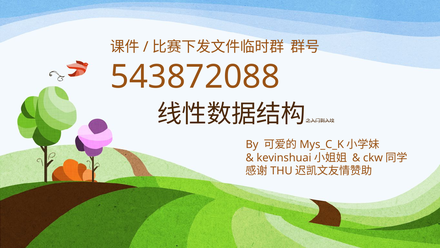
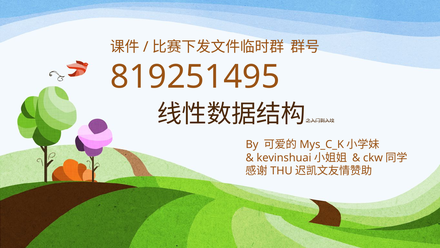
543872088: 543872088 -> 819251495
